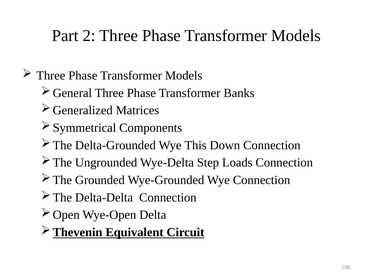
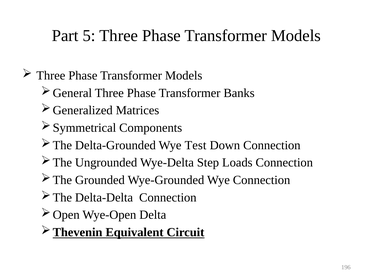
2: 2 -> 5
This: This -> Test
